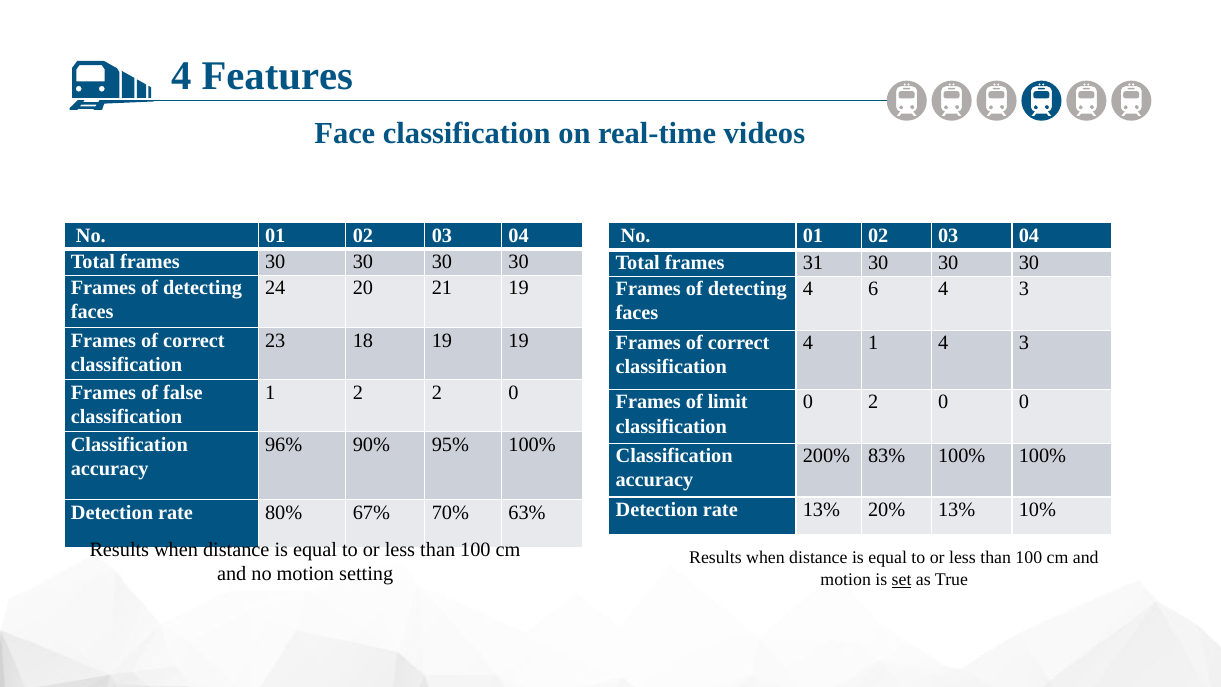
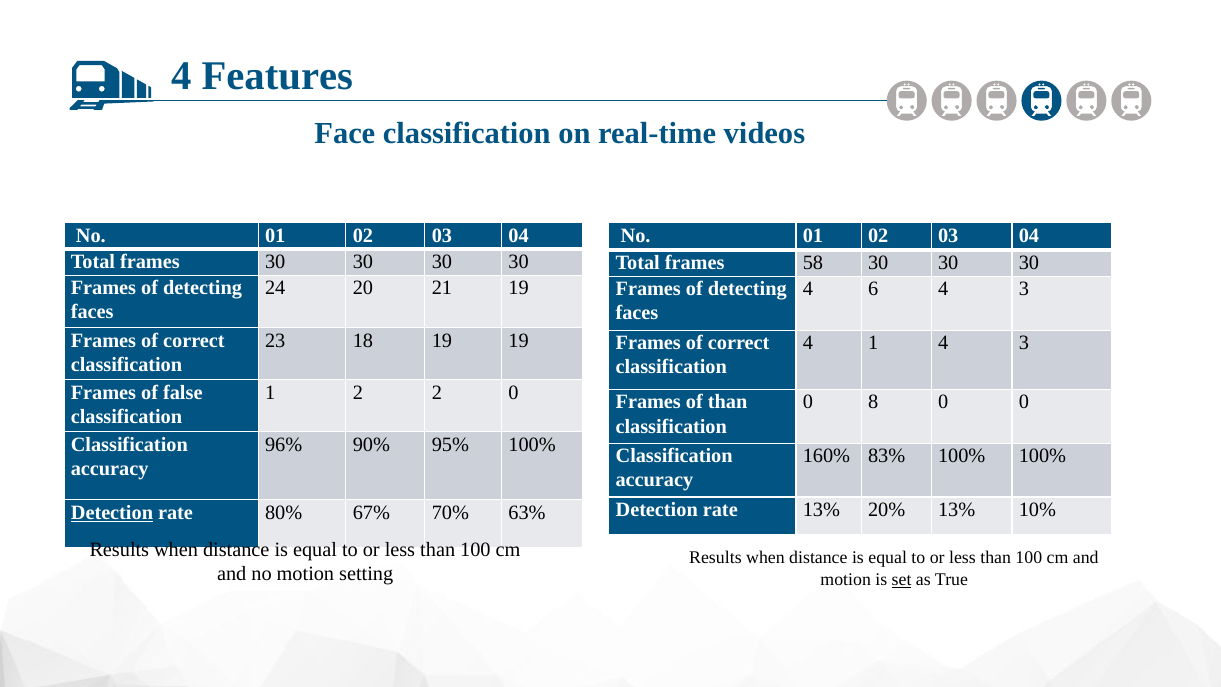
31: 31 -> 58
of limit: limit -> than
0 2: 2 -> 8
200%: 200% -> 160%
Detection at (112, 512) underline: none -> present
